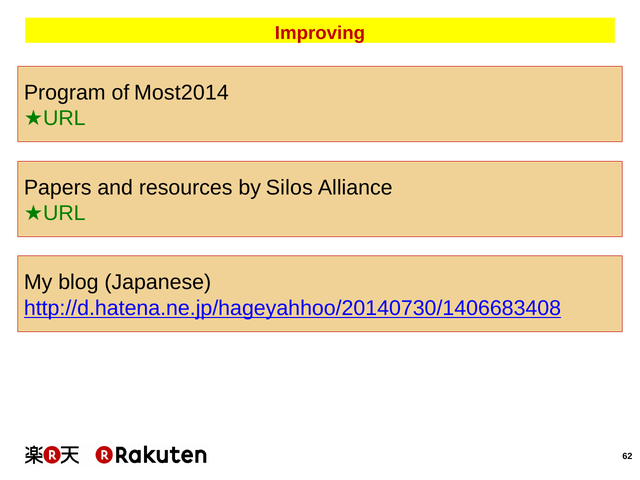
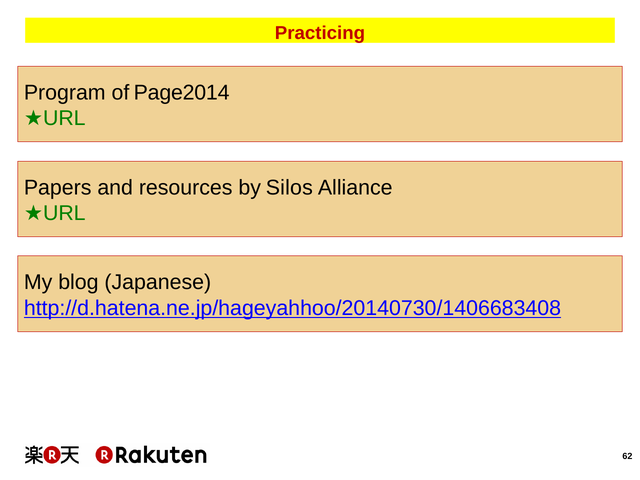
Improving: Improving -> Practicing
Most2014: Most2014 -> Page2014
